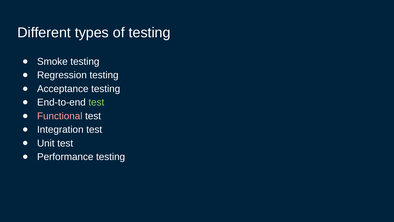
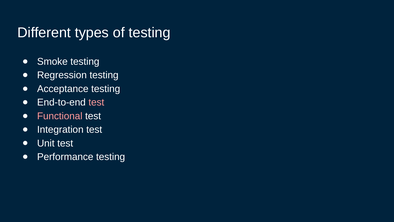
test at (96, 102) colour: light green -> pink
